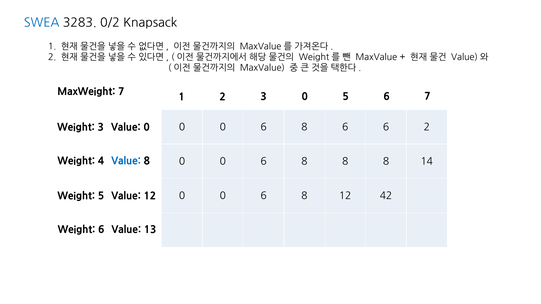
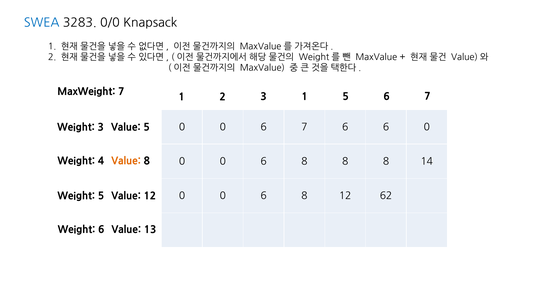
0/2: 0/2 -> 0/0
3 0: 0 -> 1
8 at (304, 127): 8 -> 7
6 2: 2 -> 0
Value 0: 0 -> 5
Value at (126, 161) colour: blue -> orange
42: 42 -> 62
